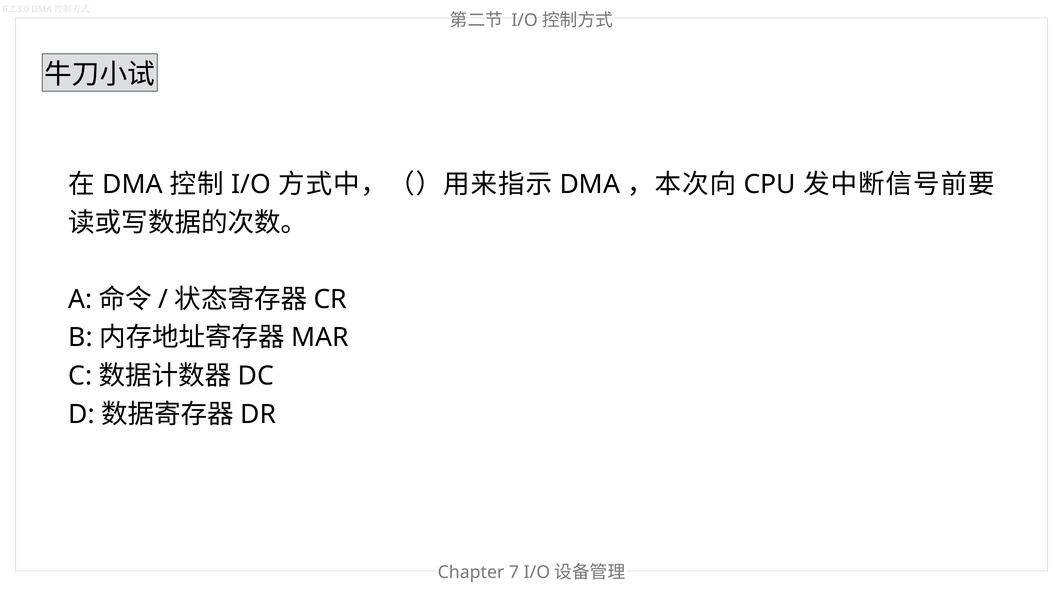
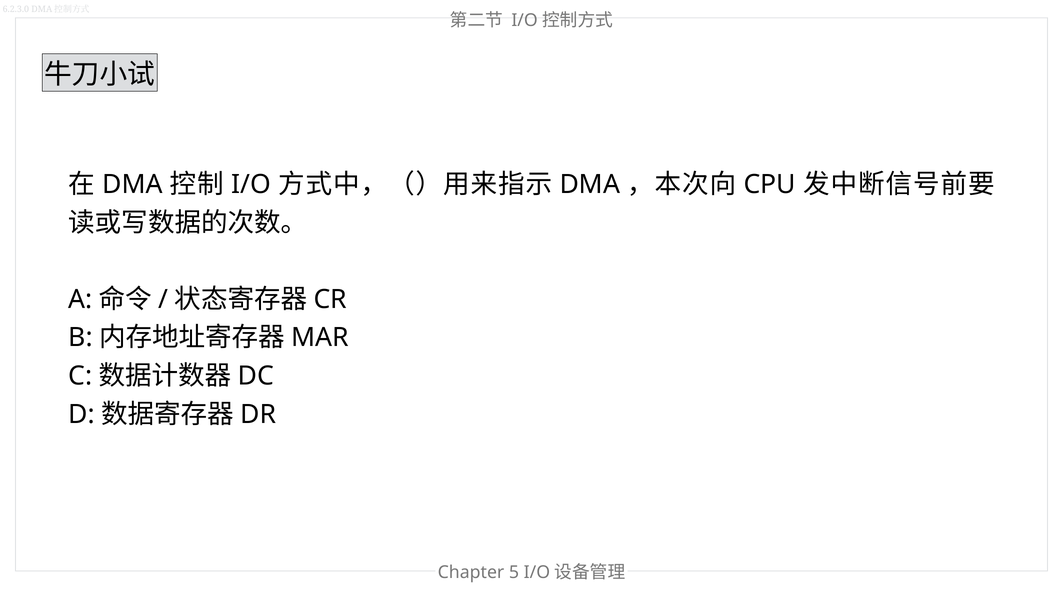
7: 7 -> 5
